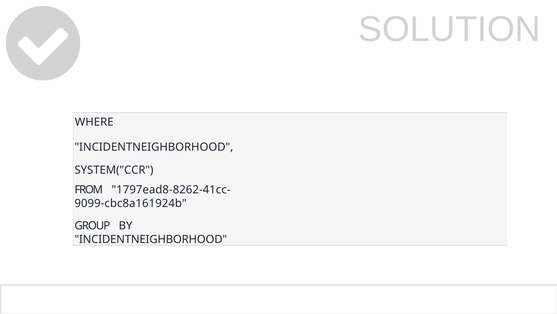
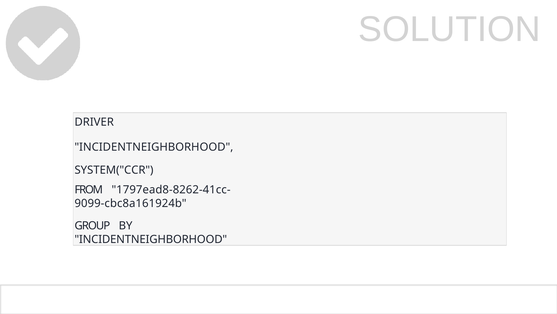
WHERE: WHERE -> DRIVER
